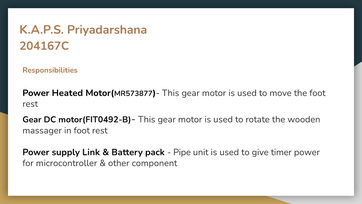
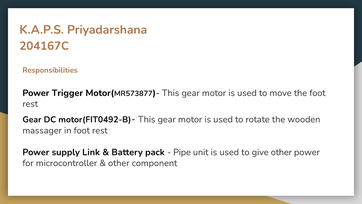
Heated: Heated -> Trigger
give timer: timer -> other
